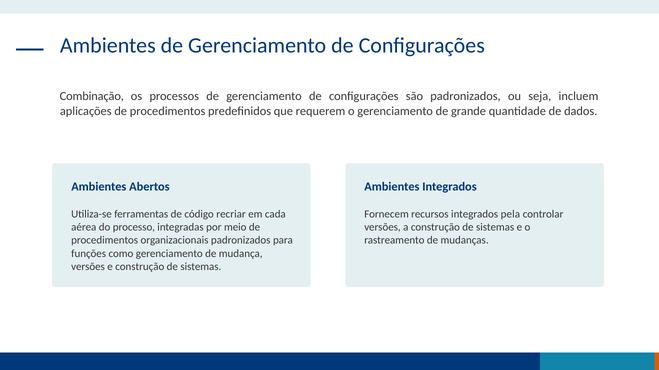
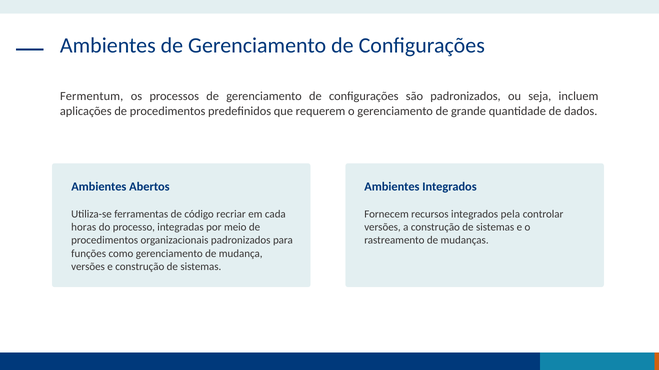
Combinação: Combinação -> Fermentum
aérea: aérea -> horas
